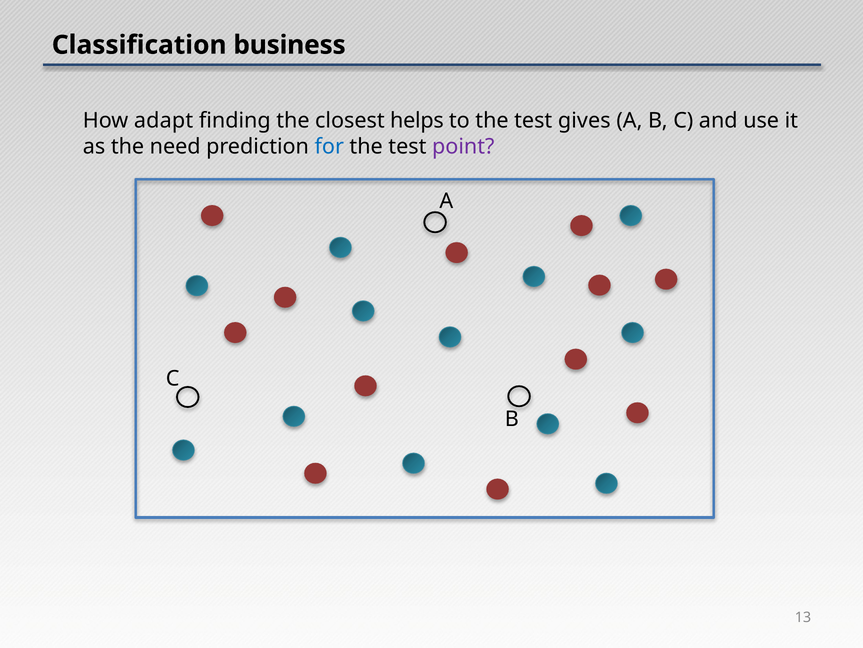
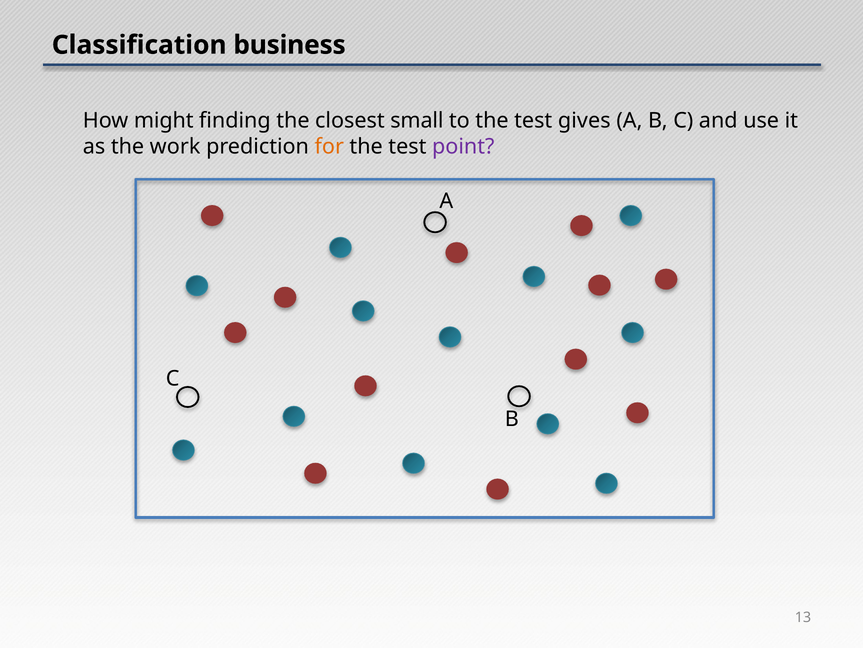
adapt: adapt -> might
helps: helps -> small
need: need -> work
for colour: blue -> orange
